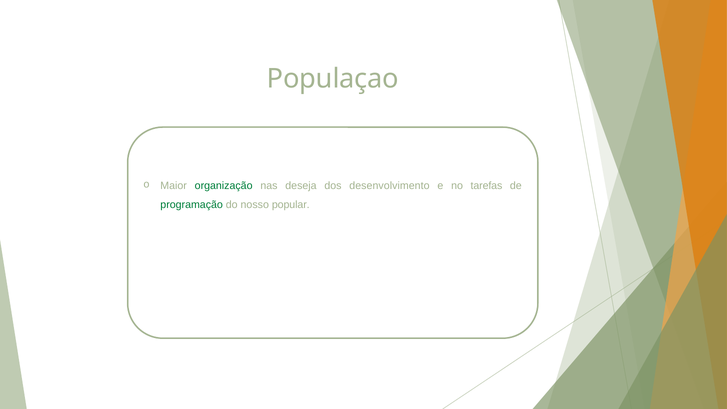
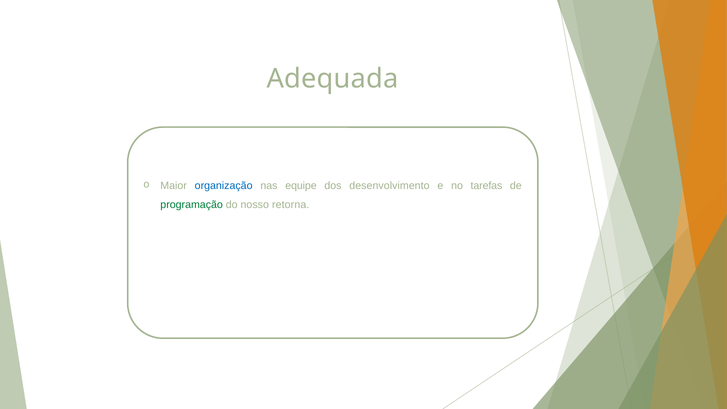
Populaçao: Populaçao -> Adequada
organização colour: green -> blue
deseja: deseja -> equipe
popular: popular -> retorna
